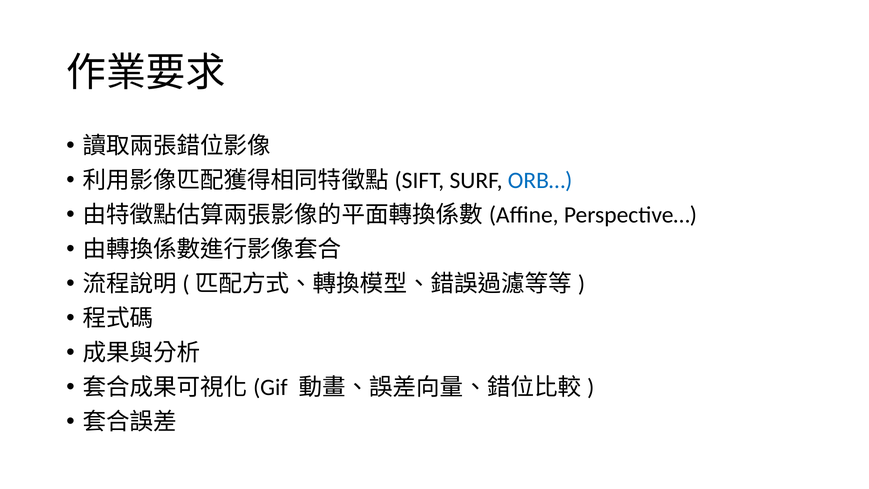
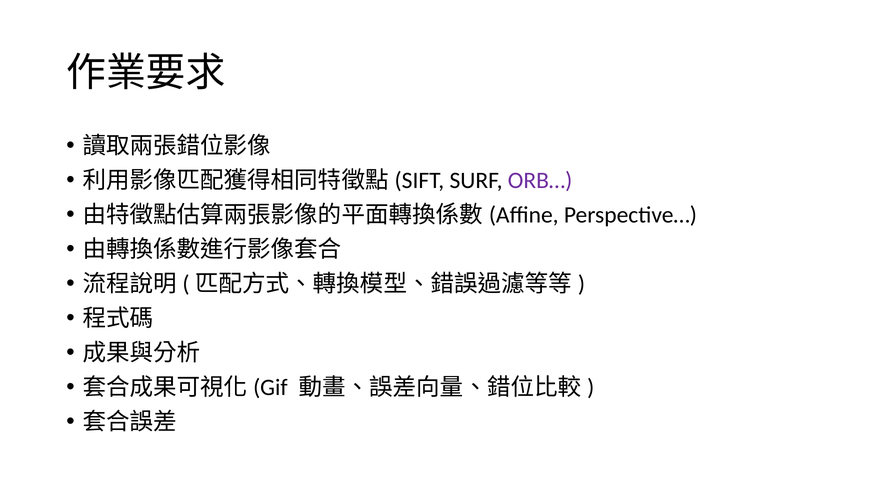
ORB… colour: blue -> purple
